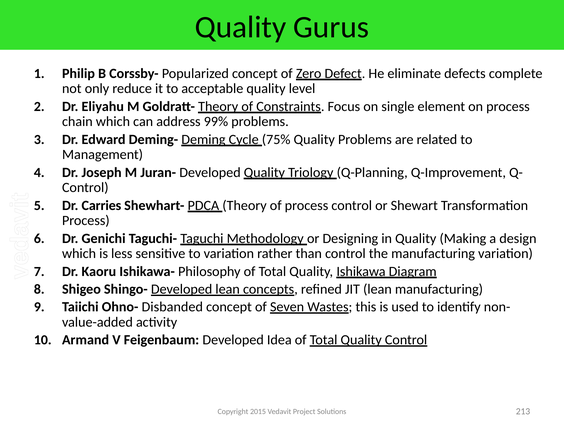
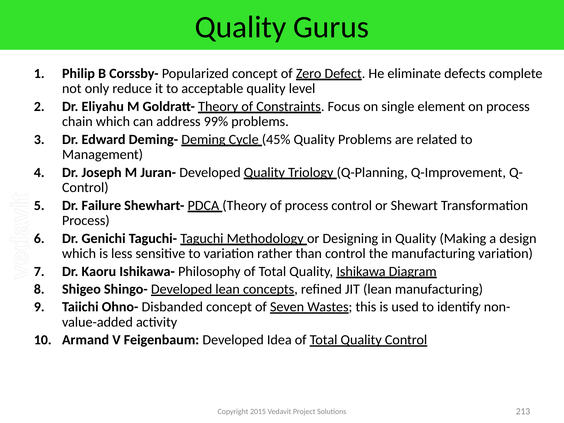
75%: 75% -> 45%
Carries: Carries -> Failure
